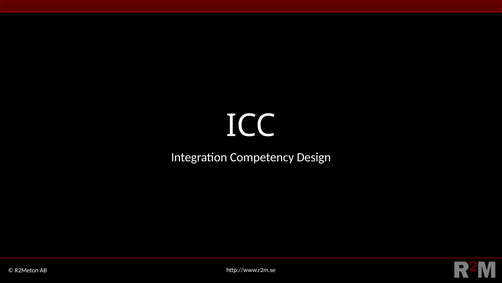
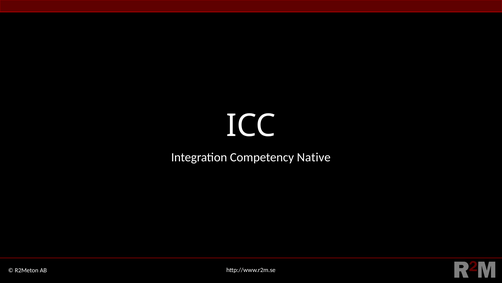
Design: Design -> Native
